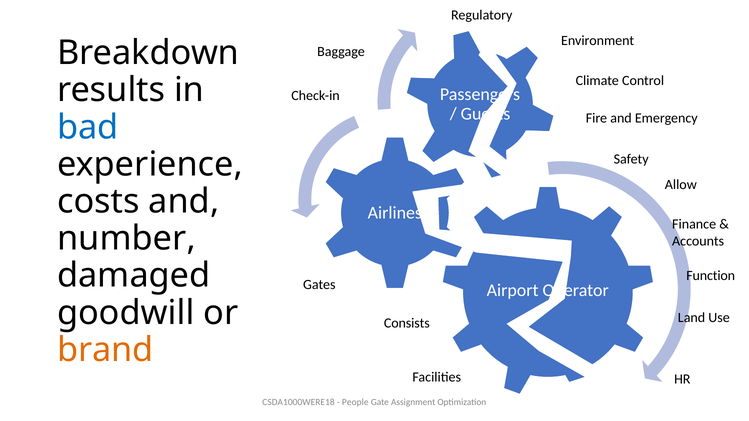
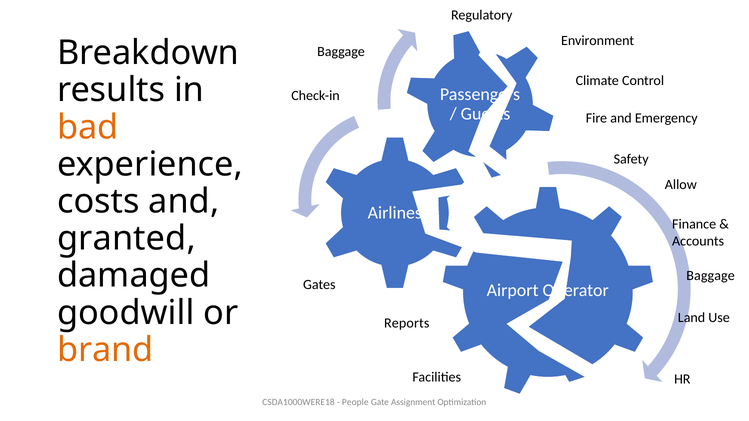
bad colour: blue -> orange
number: number -> granted
Function at (711, 276): Function -> Baggage
Consists: Consists -> Reports
